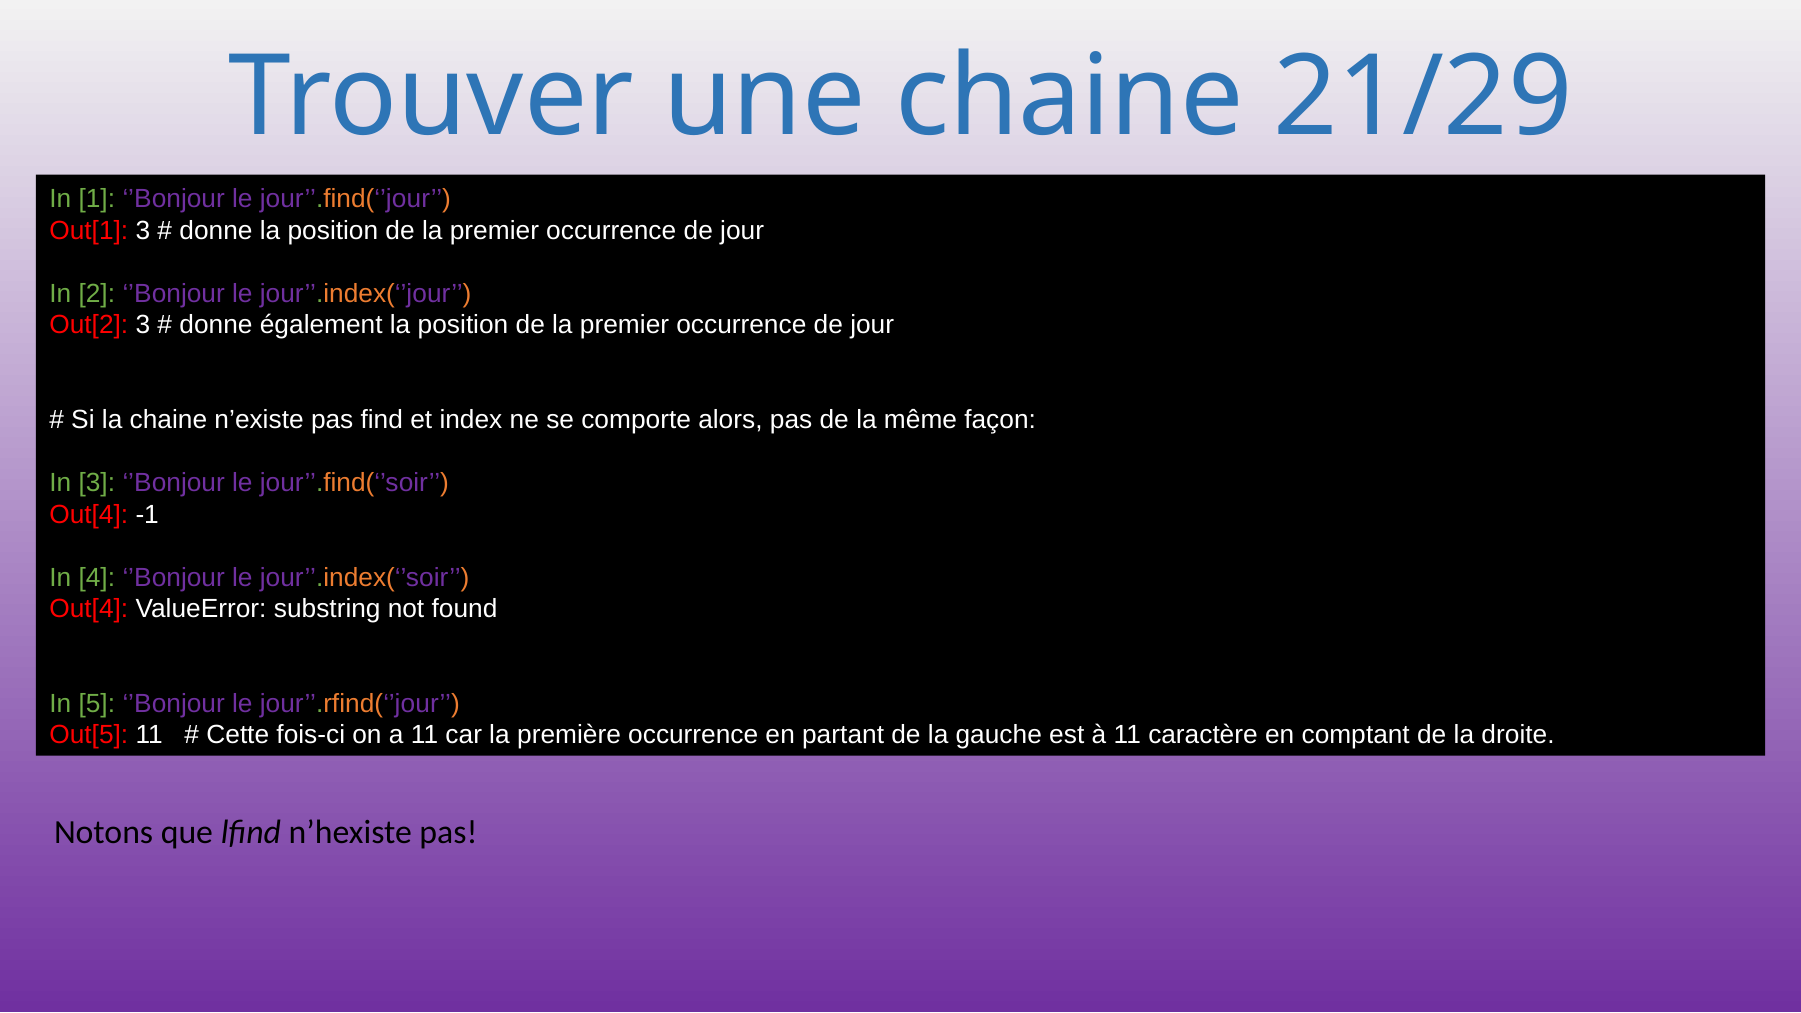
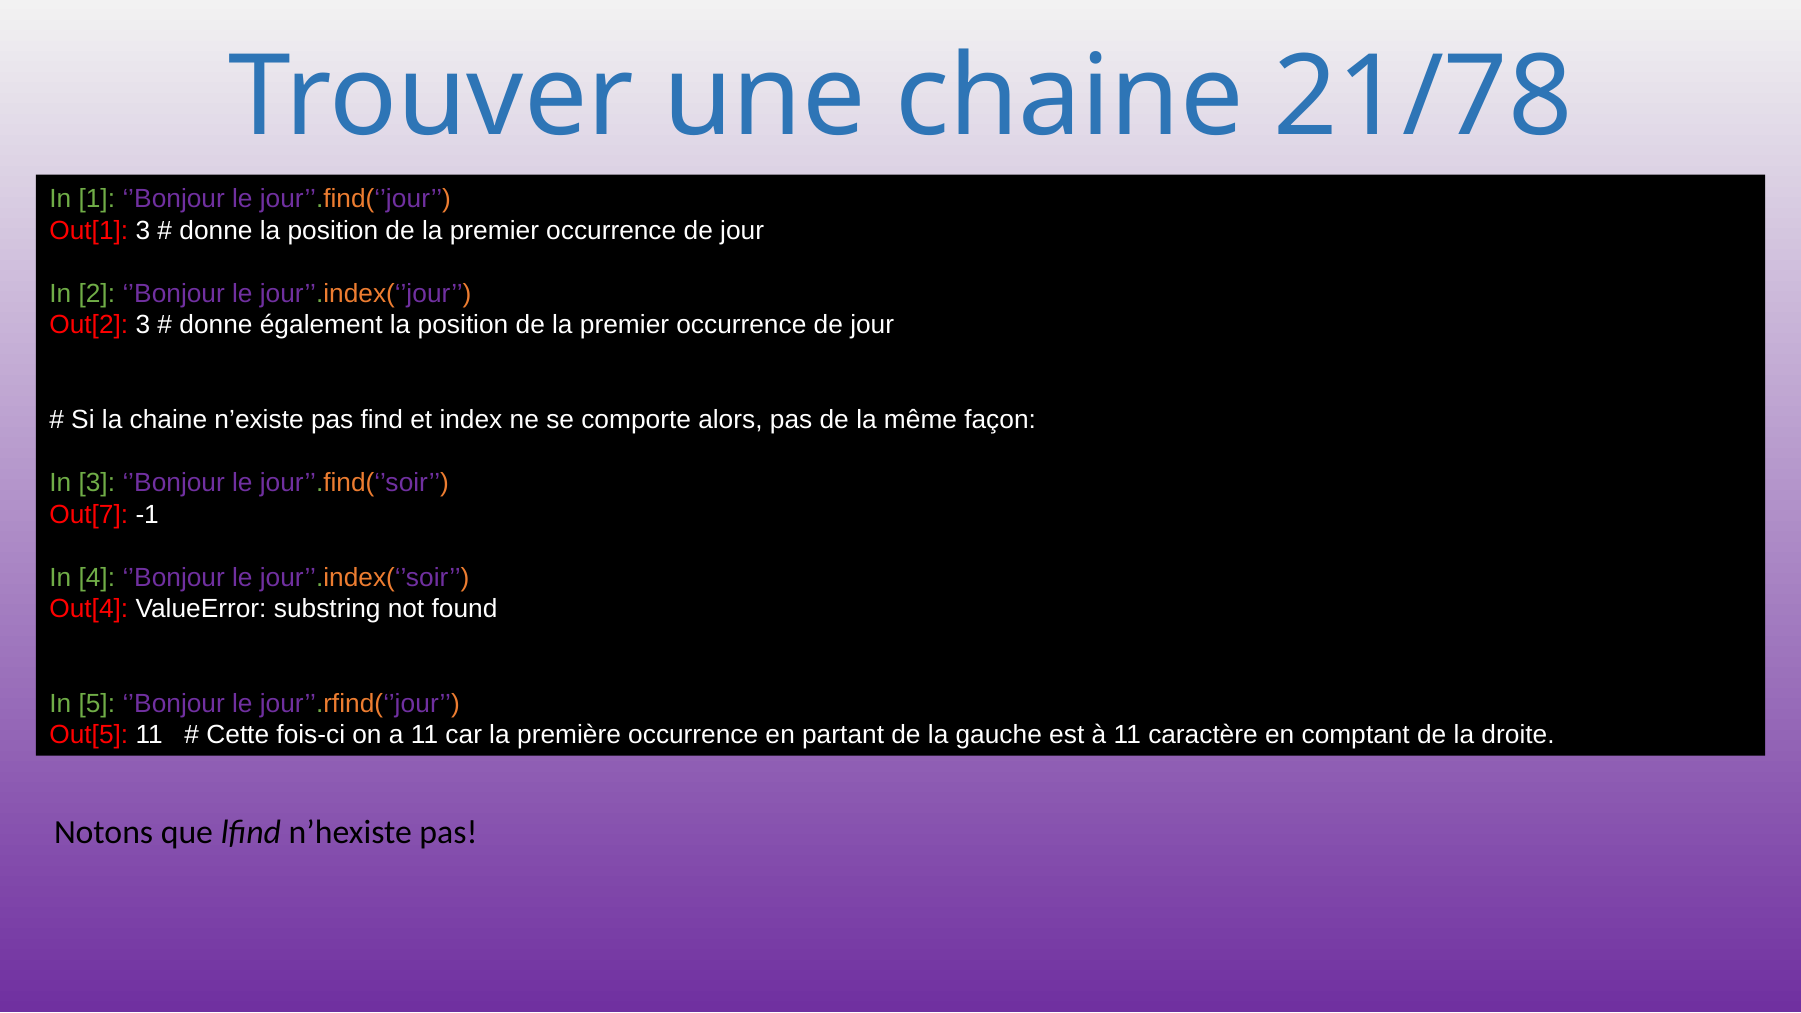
21/29: 21/29 -> 21/78
Out[4 at (89, 514): Out[4 -> Out[7
